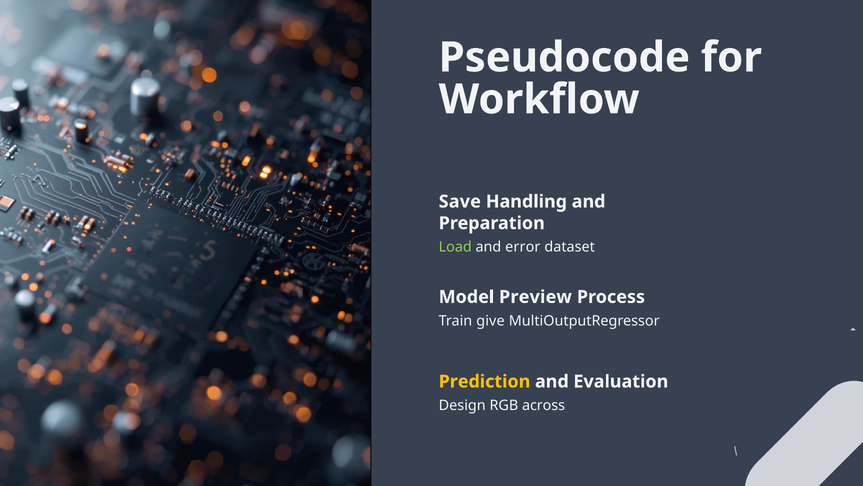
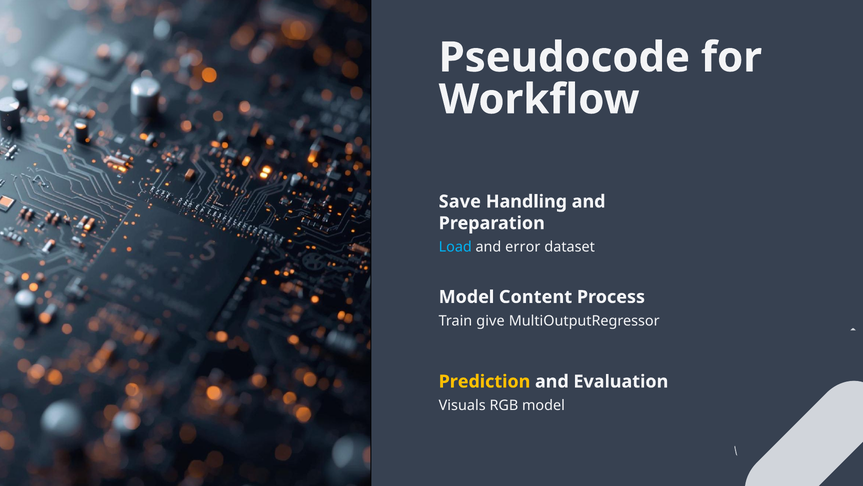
Load colour: light green -> light blue
Preview: Preview -> Content
Design: Design -> Visuals
RGB across: across -> model
